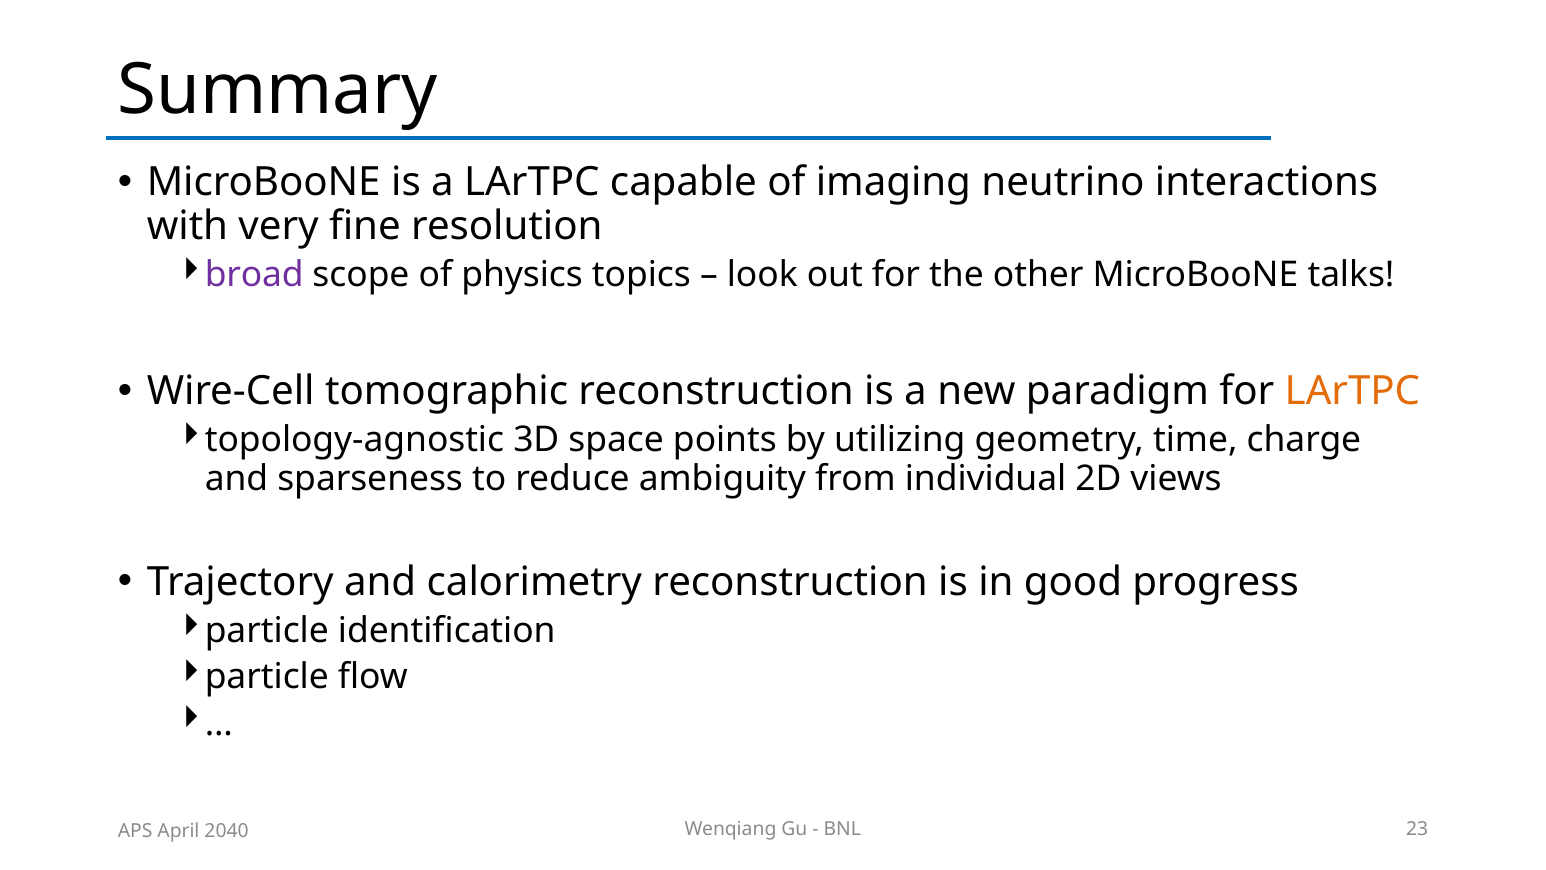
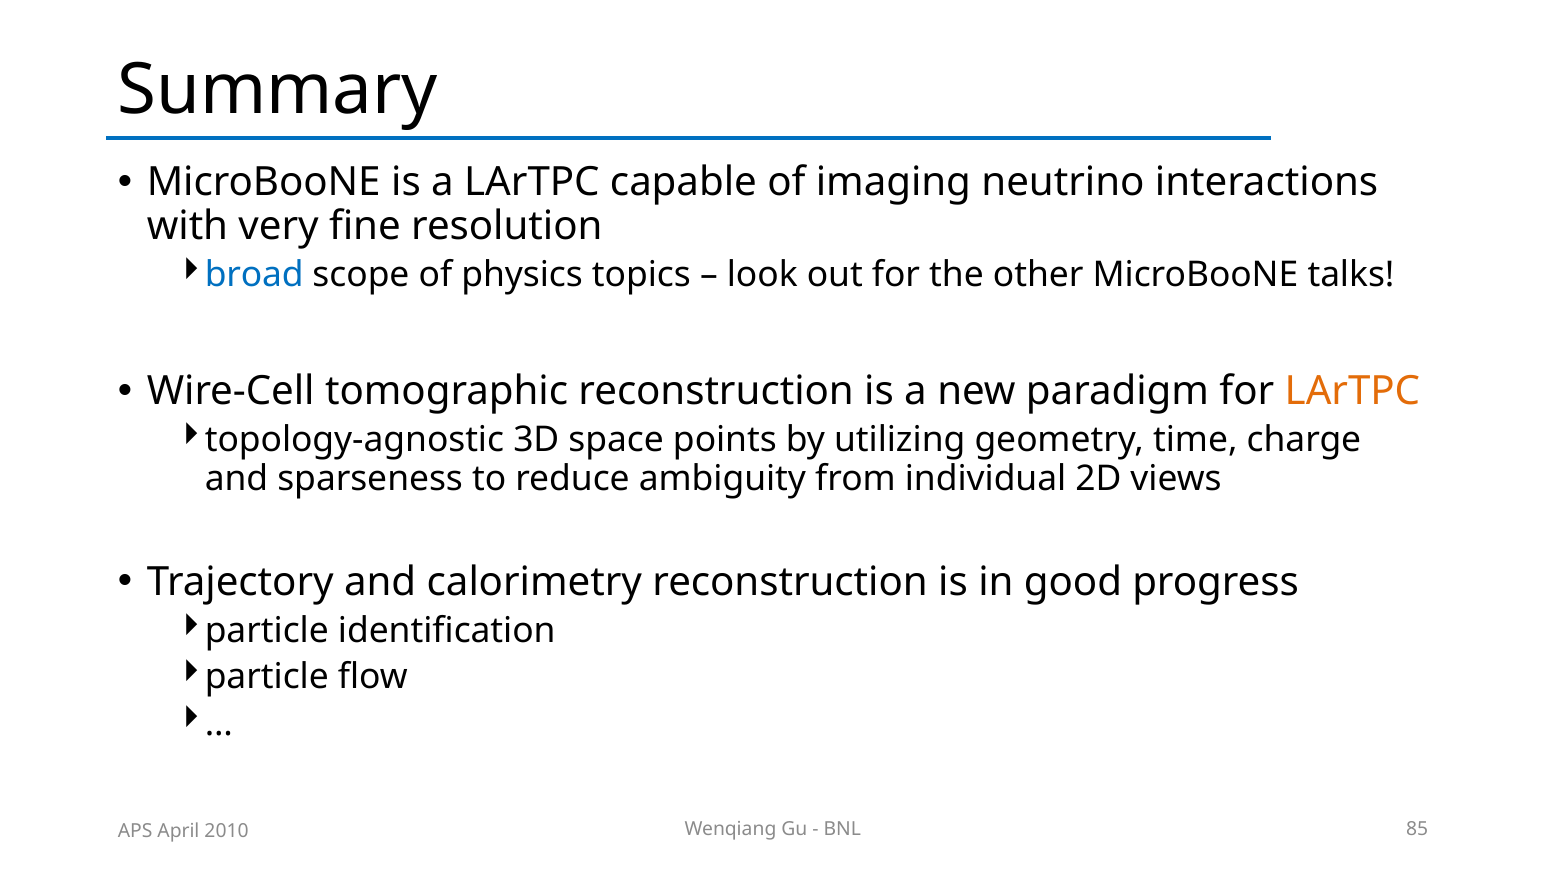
broad colour: purple -> blue
23: 23 -> 85
2040: 2040 -> 2010
